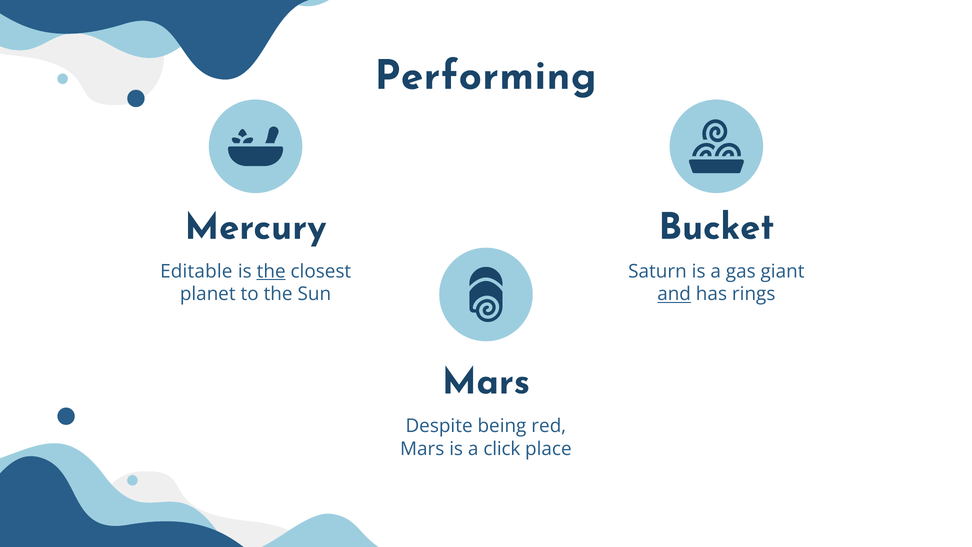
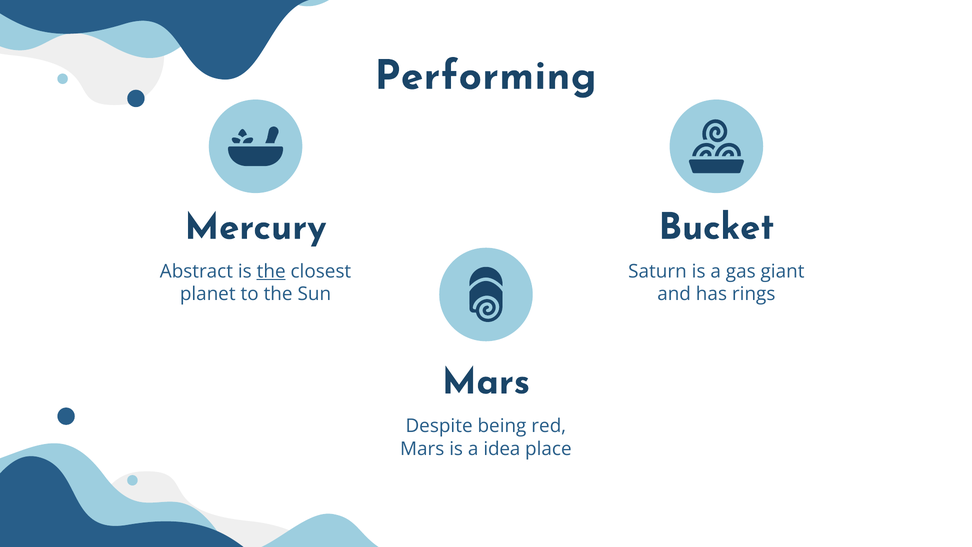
Editable: Editable -> Abstract
and underline: present -> none
click: click -> idea
